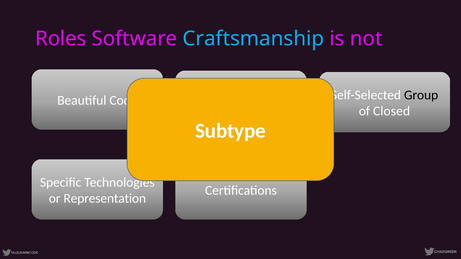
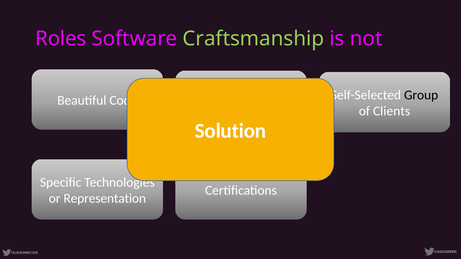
Craftsmanship colour: light blue -> light green
Closed: Closed -> Clients
Subtype: Subtype -> Solution
